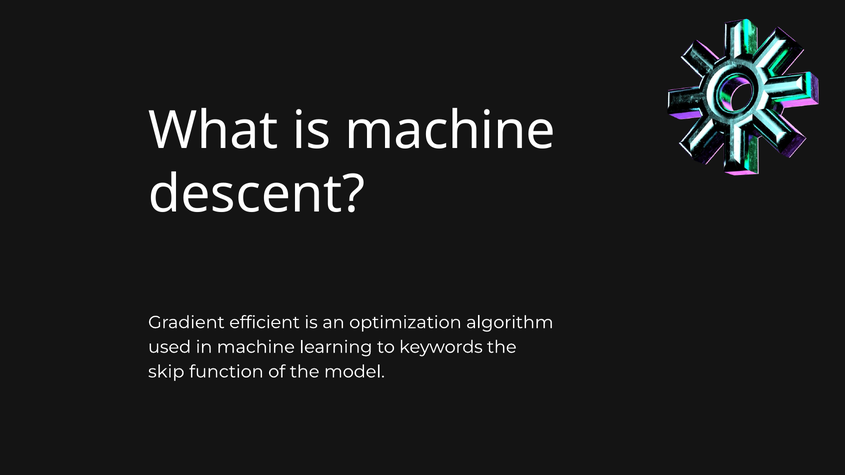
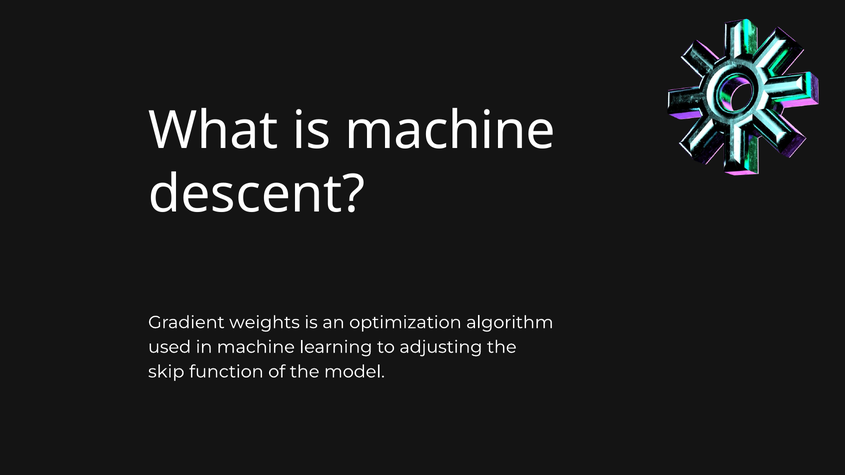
efficient: efficient -> weights
keywords: keywords -> adjusting
